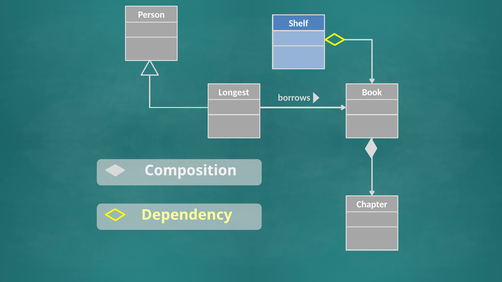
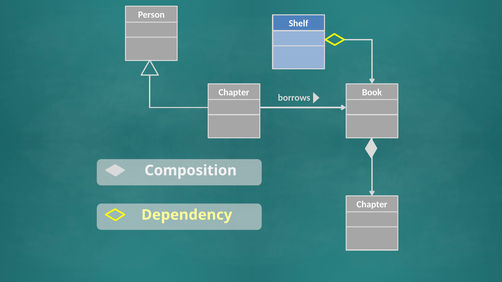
Longest at (234, 92): Longest -> Chapter
